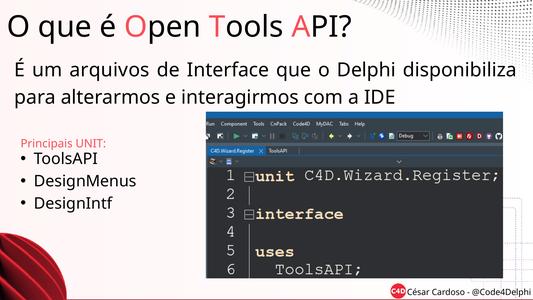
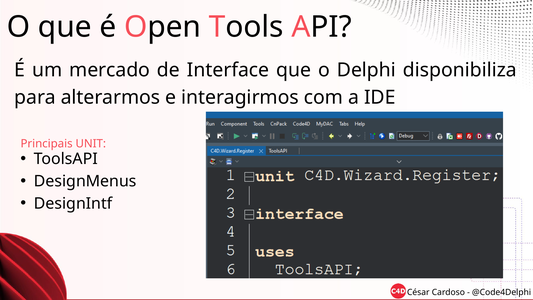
arquivos: arquivos -> mercado
